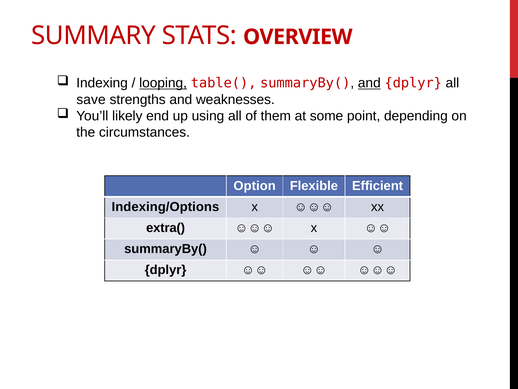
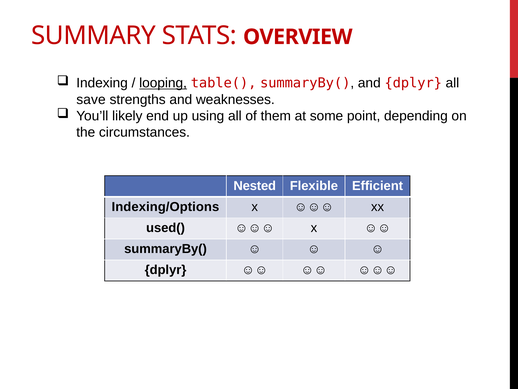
and at (369, 83) underline: present -> none
Option: Option -> Nested
extra(: extra( -> used(
